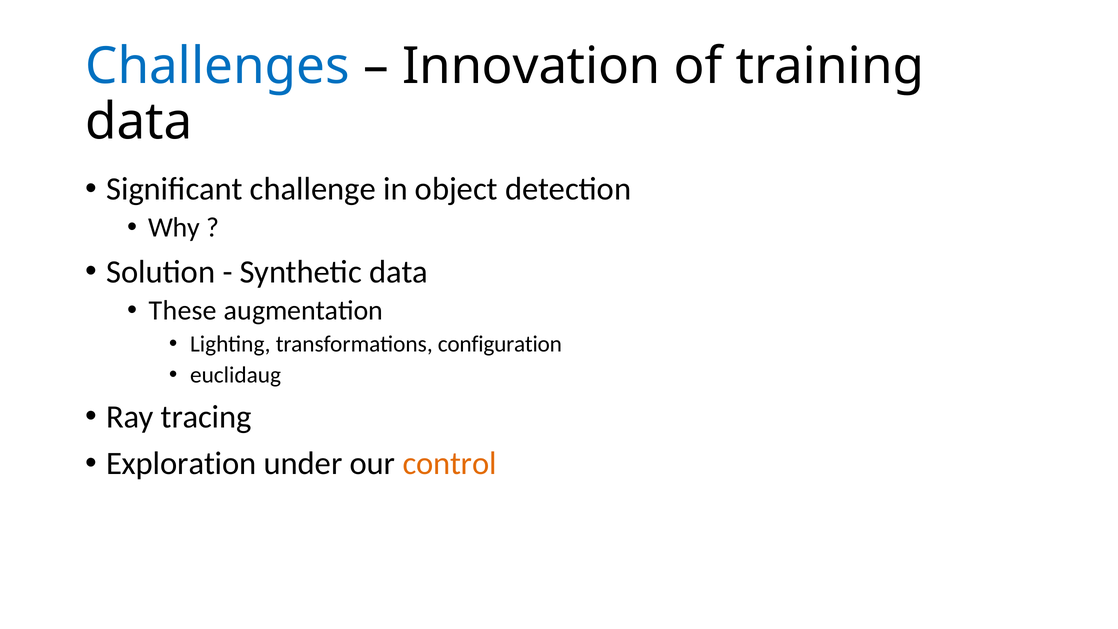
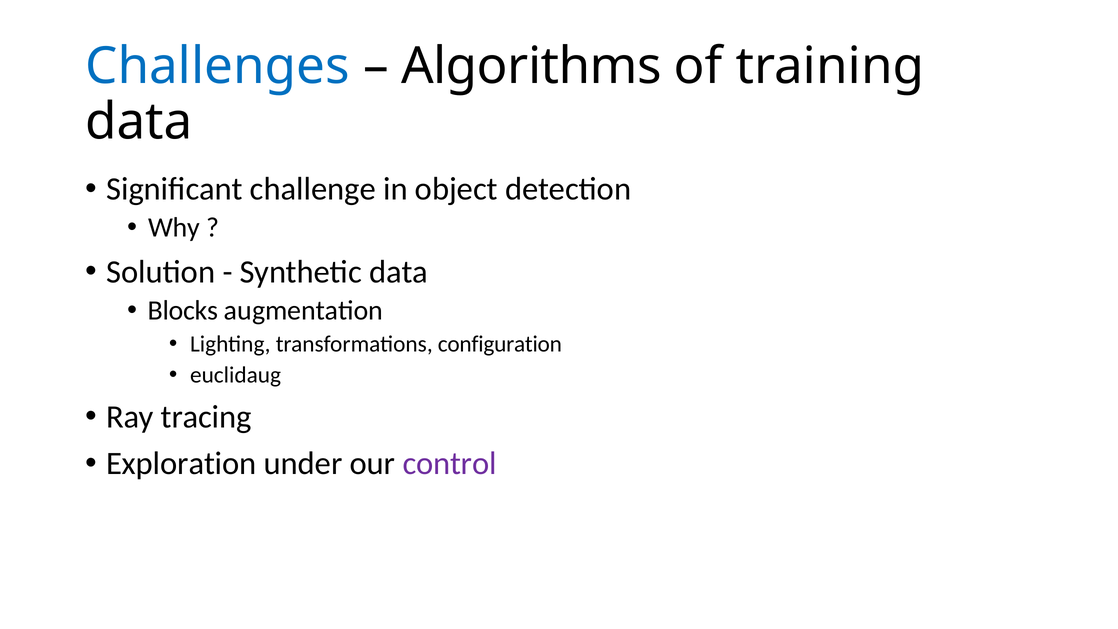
Innovation: Innovation -> Algorithms
These: These -> Blocks
control colour: orange -> purple
